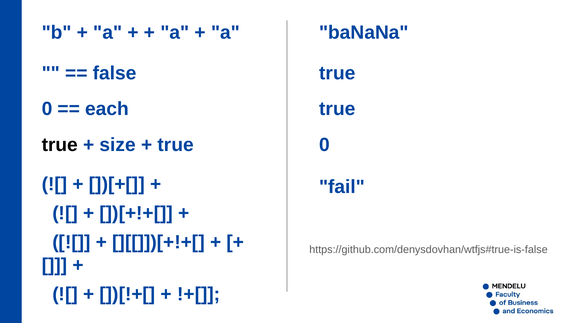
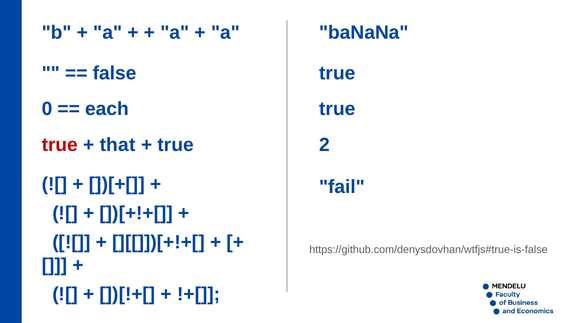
true at (60, 145) colour: black -> red
size: size -> that
0 at (325, 145): 0 -> 2
